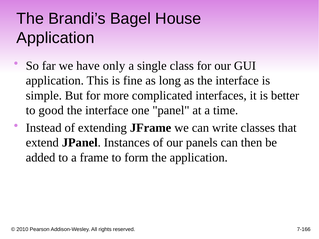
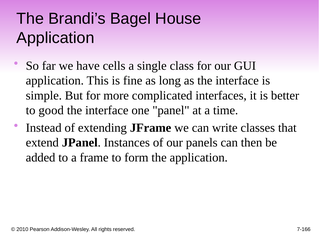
only: only -> cells
